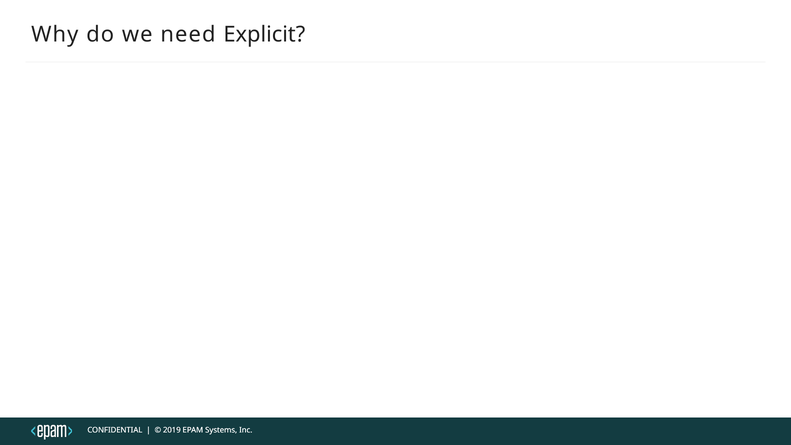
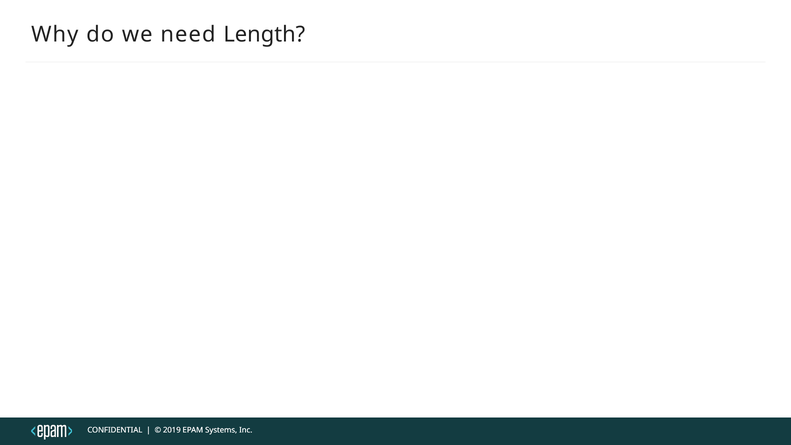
Explicit: Explicit -> Length
